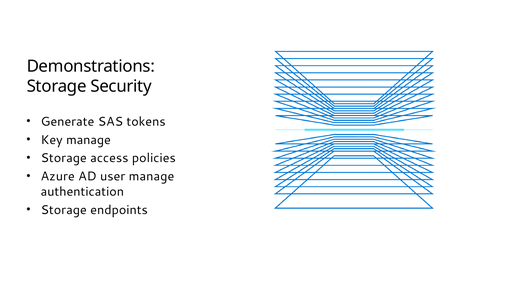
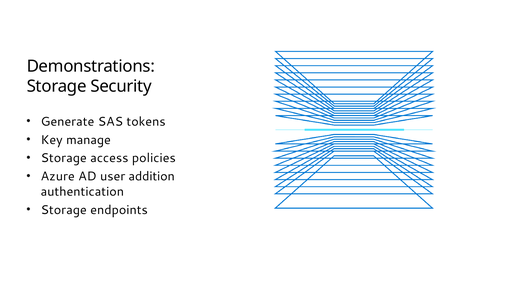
user manage: manage -> addition
